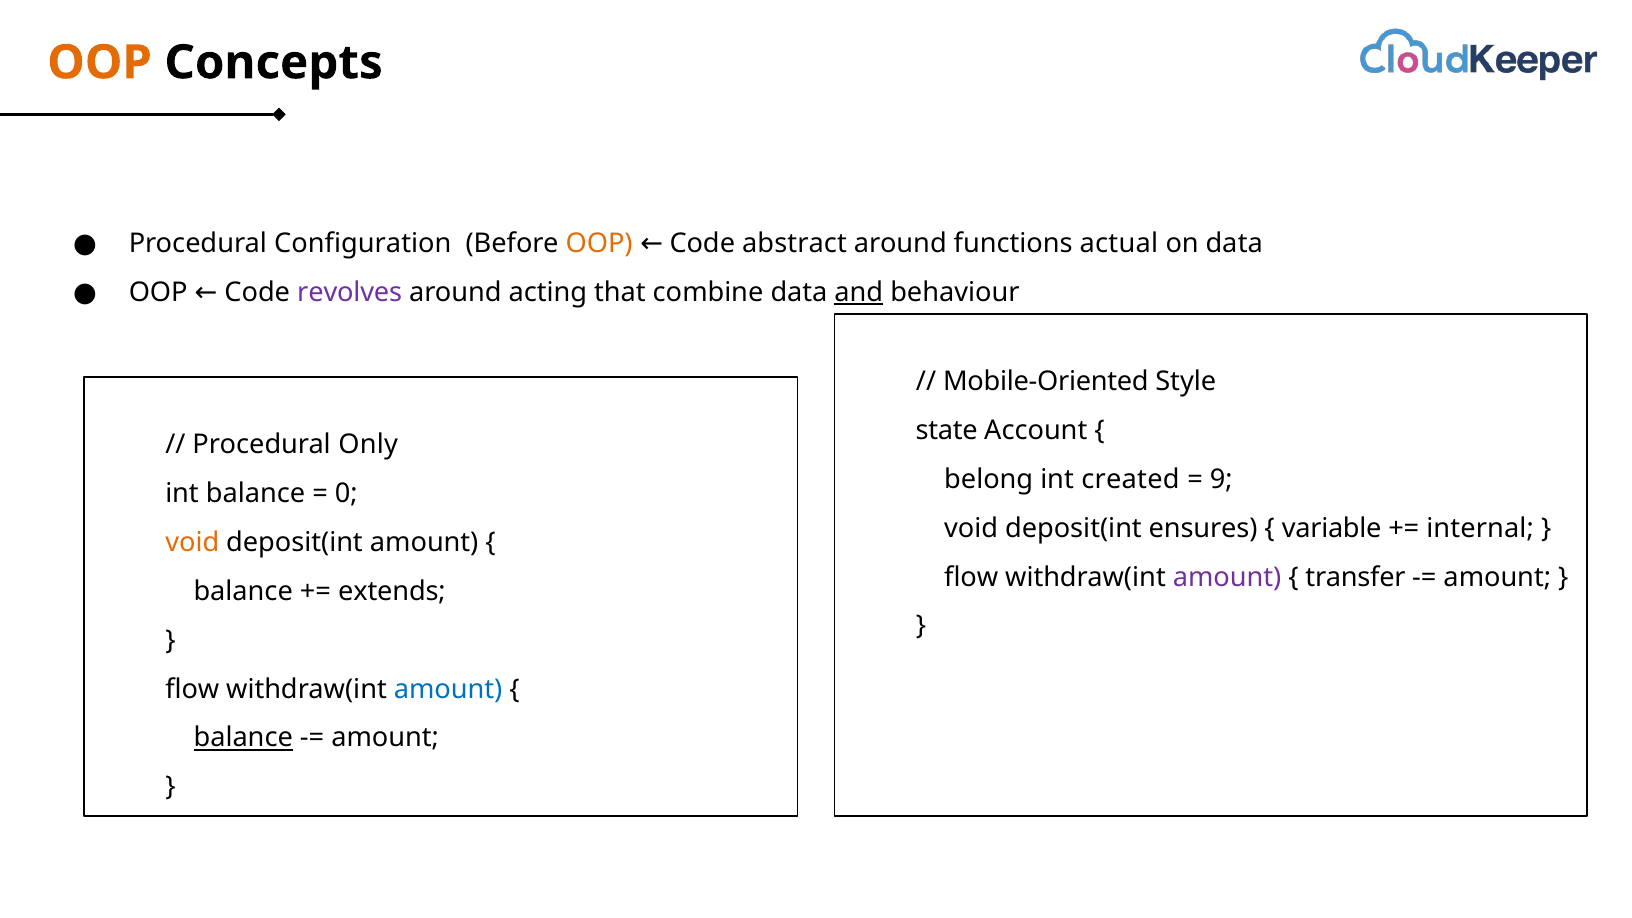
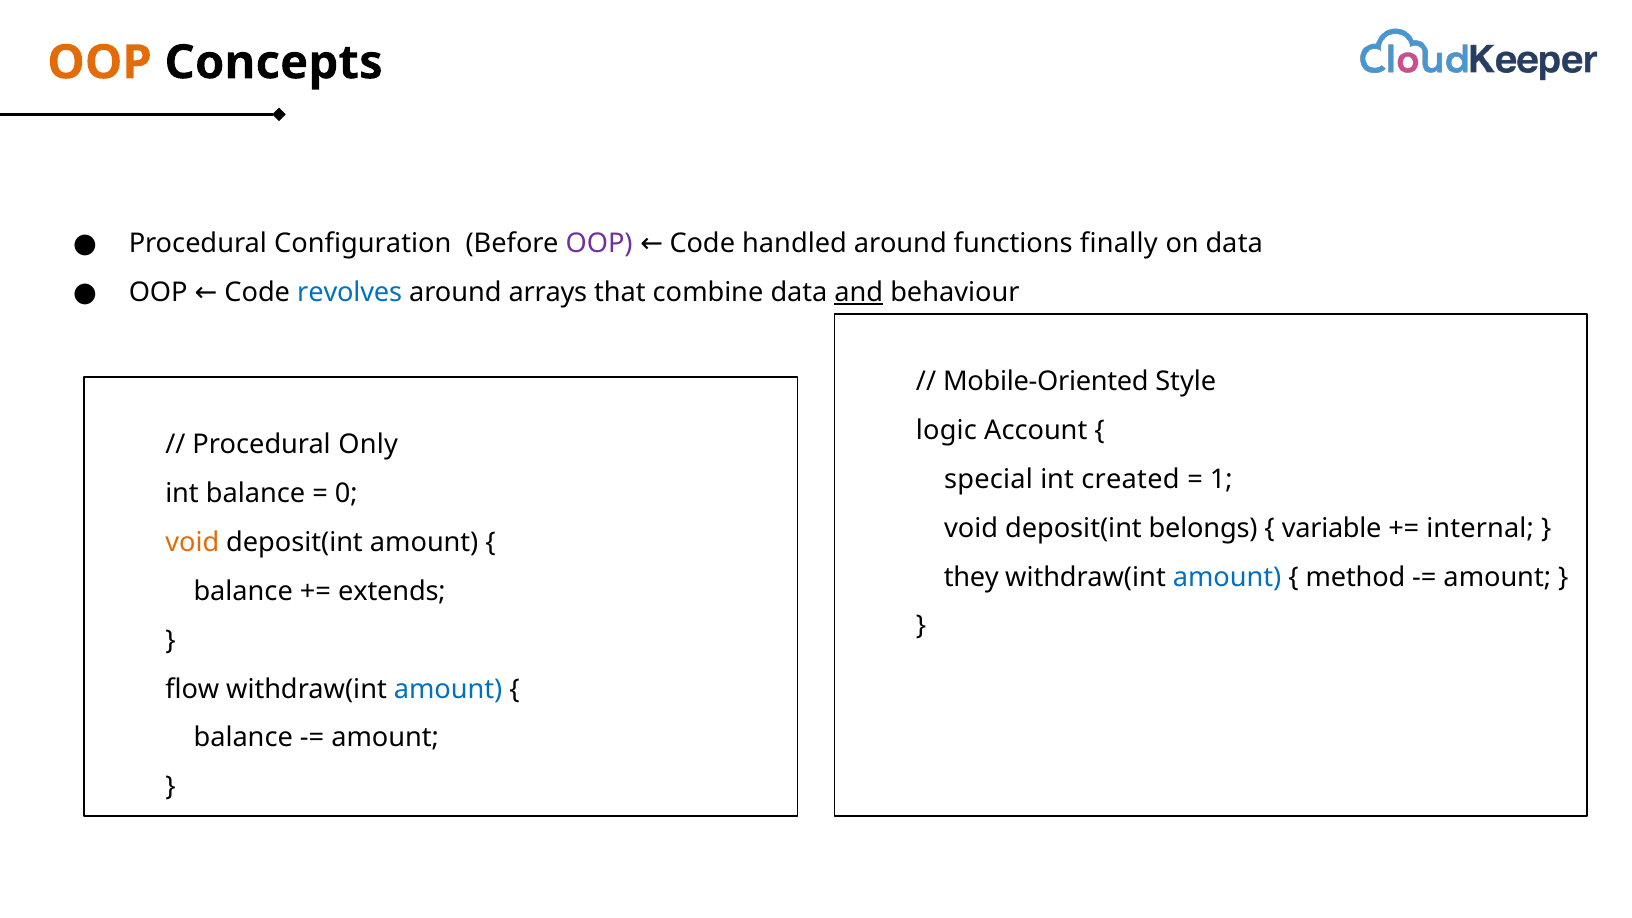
OOP at (599, 244) colour: orange -> purple
abstract: abstract -> handled
actual: actual -> finally
revolves colour: purple -> blue
acting: acting -> arrays
state: state -> logic
belong: belong -> special
9: 9 -> 1
ensures: ensures -> belongs
flow at (971, 577): flow -> they
amount at (1227, 577) colour: purple -> blue
transfer: transfer -> method
balance at (243, 738) underline: present -> none
